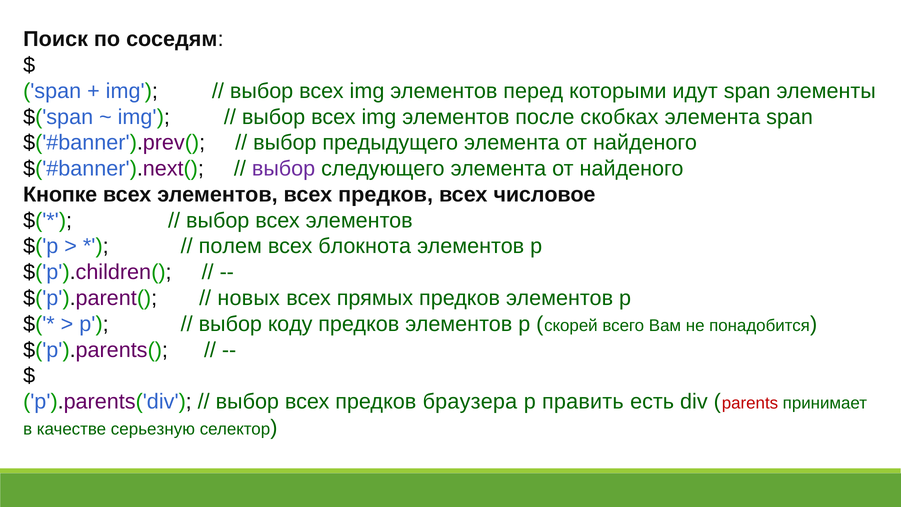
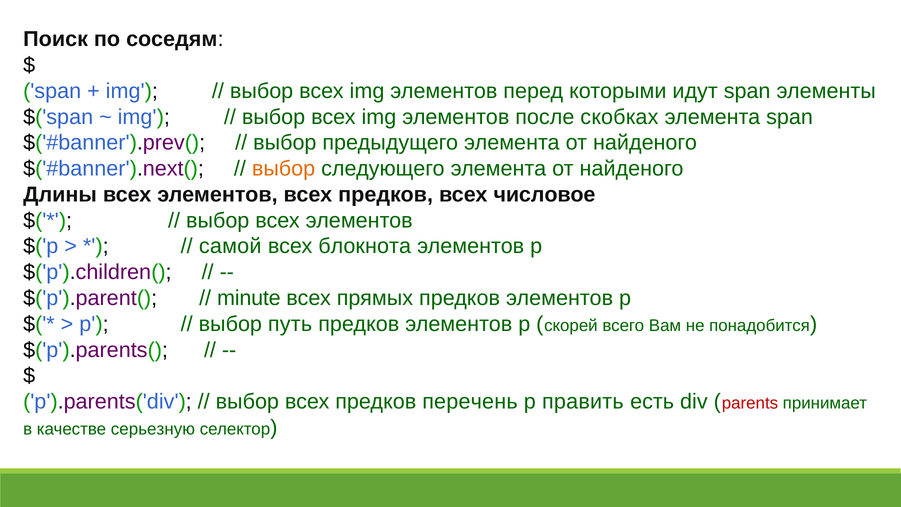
выбор at (284, 169) colour: purple -> orange
Кнопке: Кнопке -> Длины
полем: полем -> самой
новых: новых -> minute
коду: коду -> путь
браузера: браузера -> перечень
